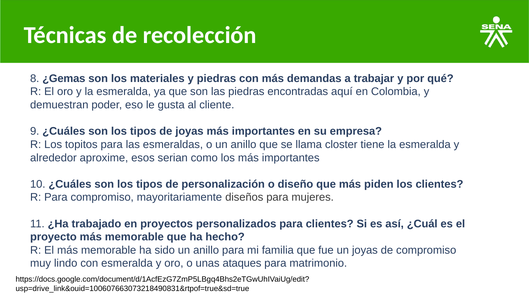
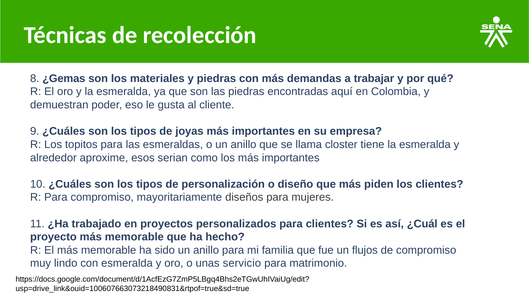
un joyas: joyas -> flujos
ataques: ataques -> servicio
